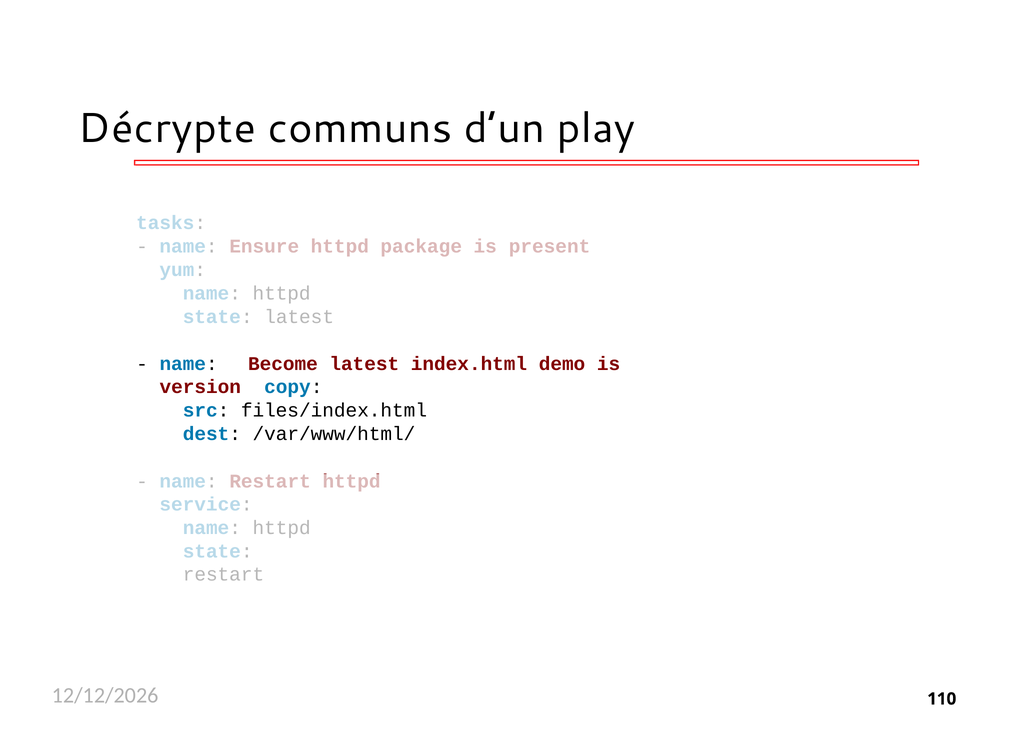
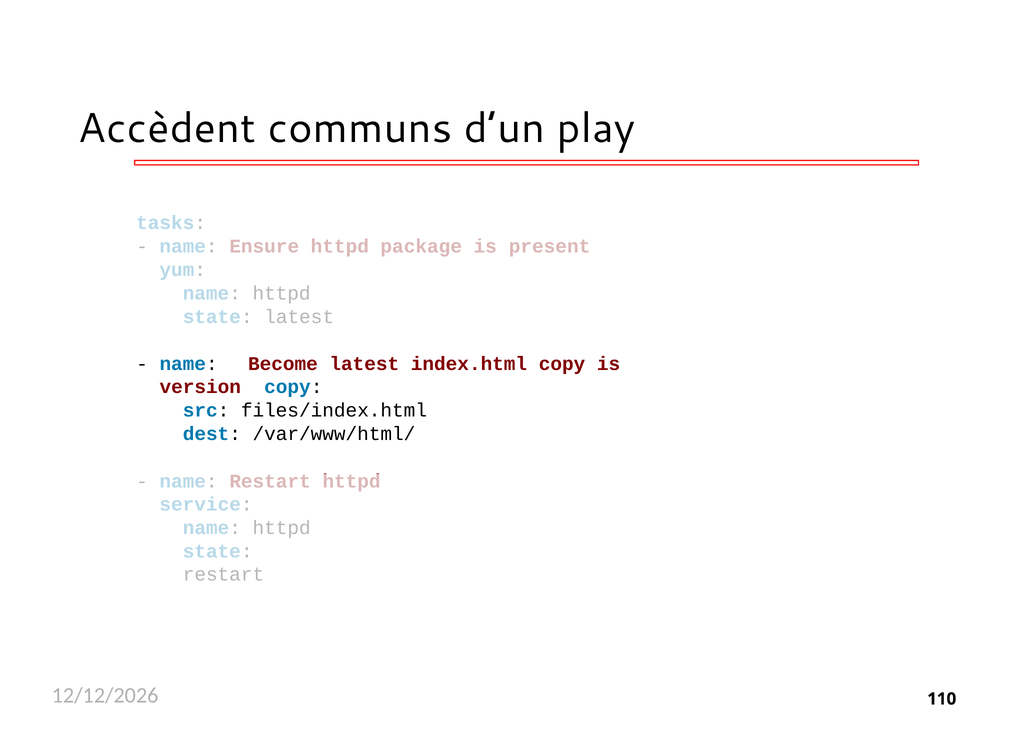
Décrypte: Décrypte -> Accèdent
index.html demo: demo -> copy
